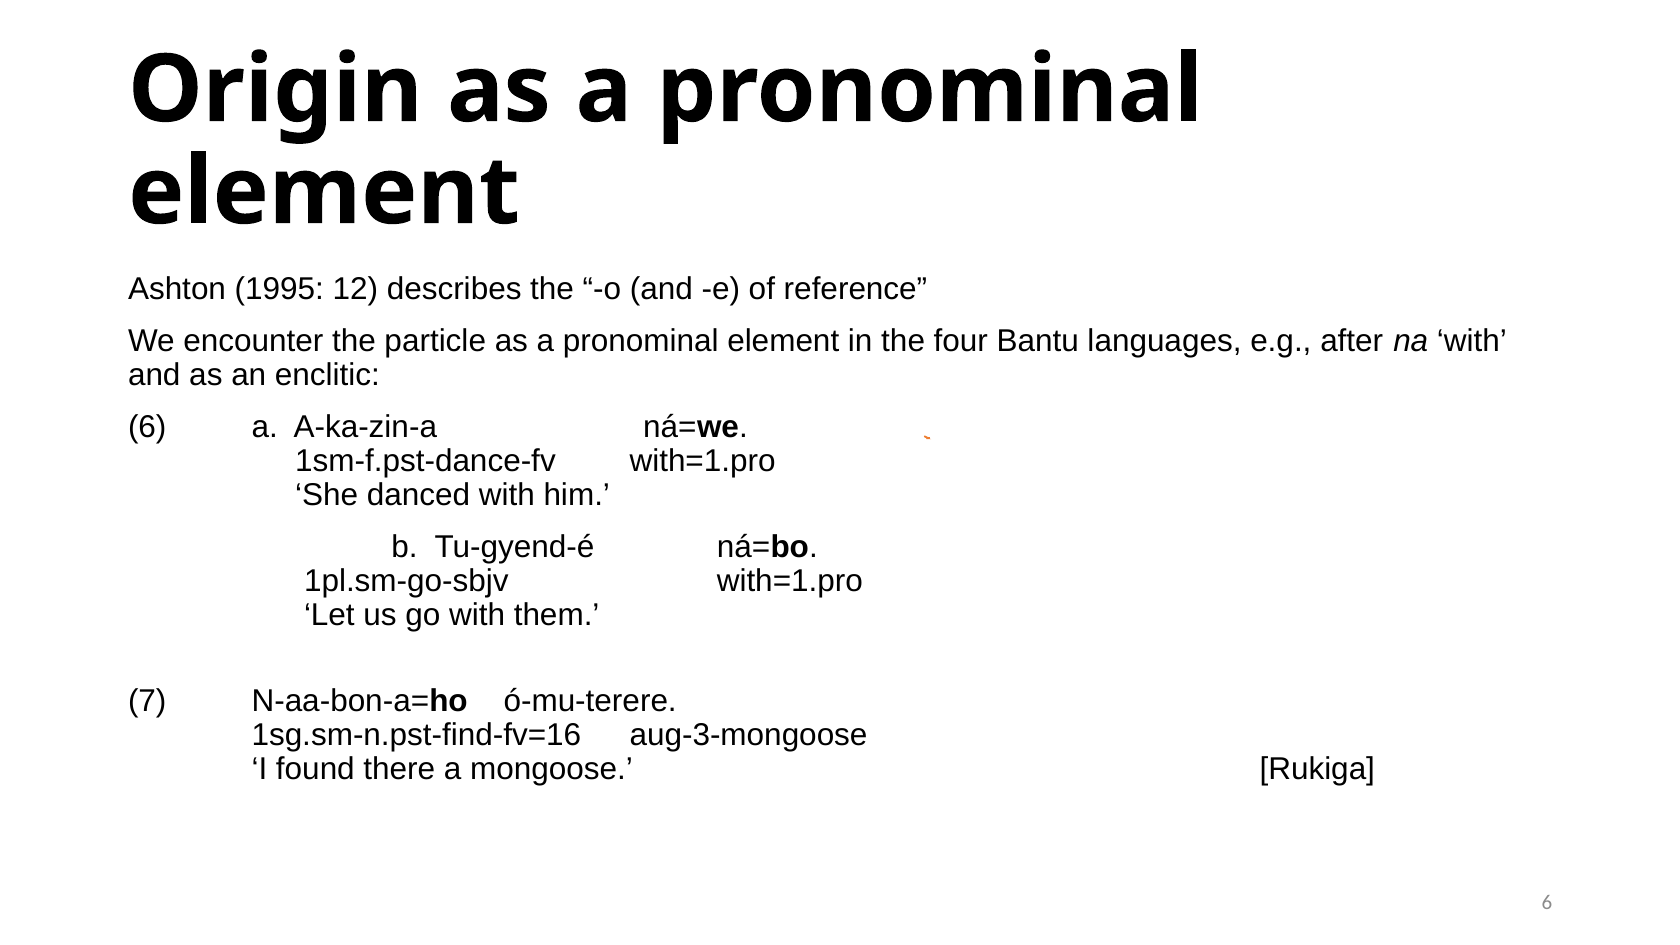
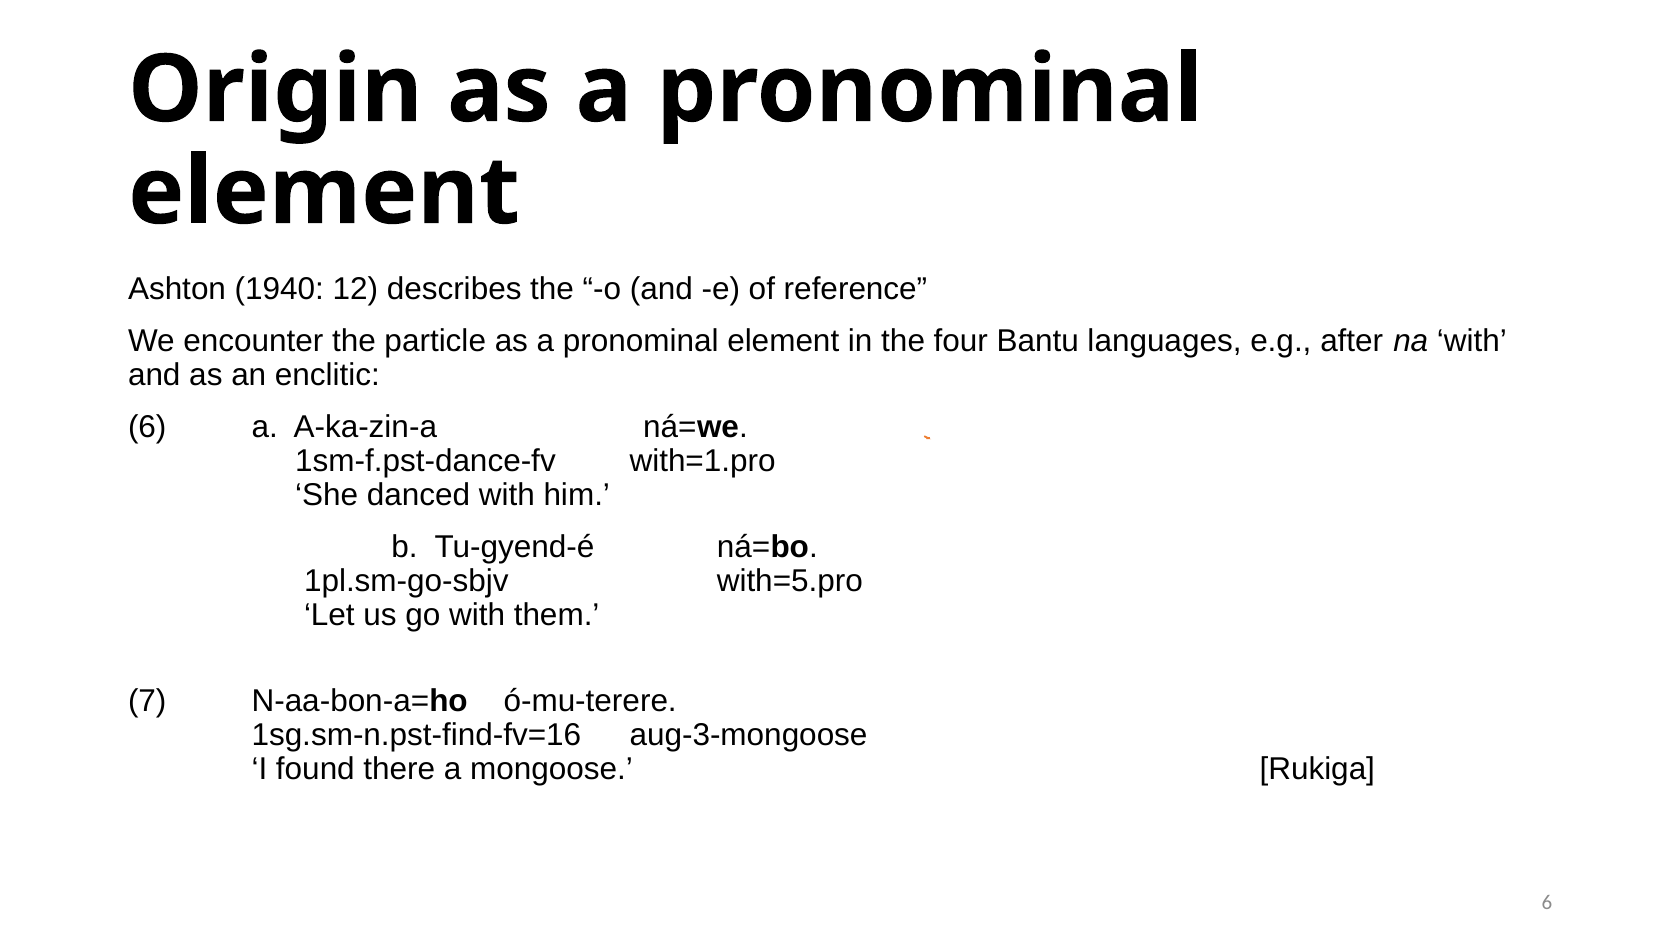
1995: 1995 -> 1940
1pl.sm-go-sbjv with=1.pro: with=1.pro -> with=5.pro
